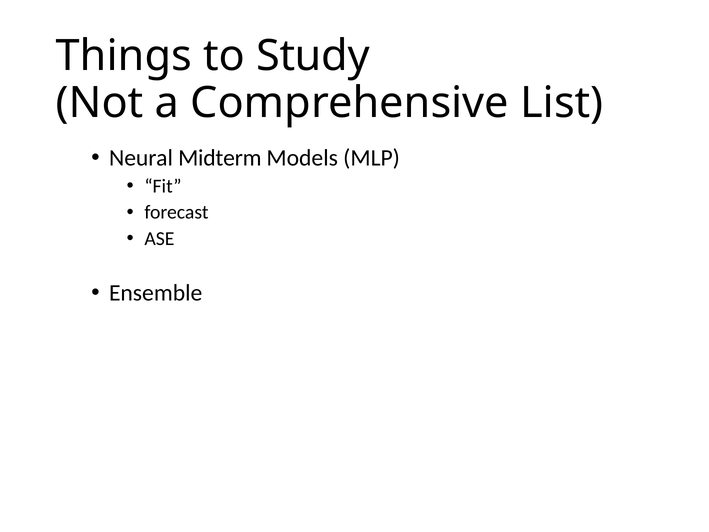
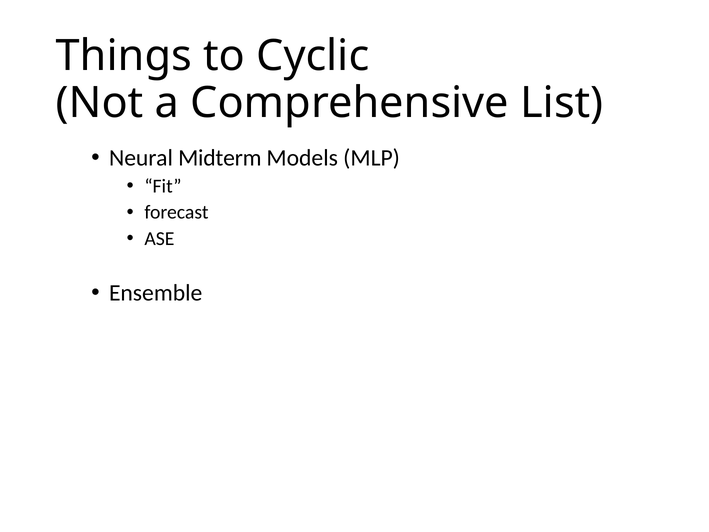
Study: Study -> Cyclic
